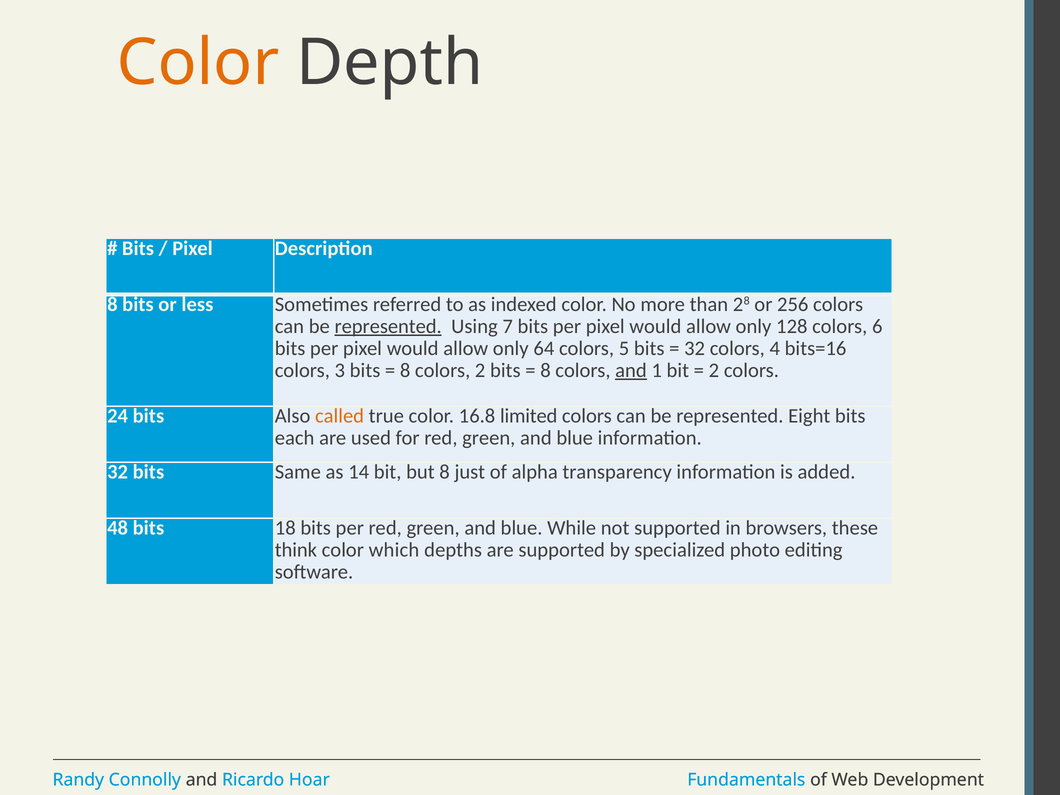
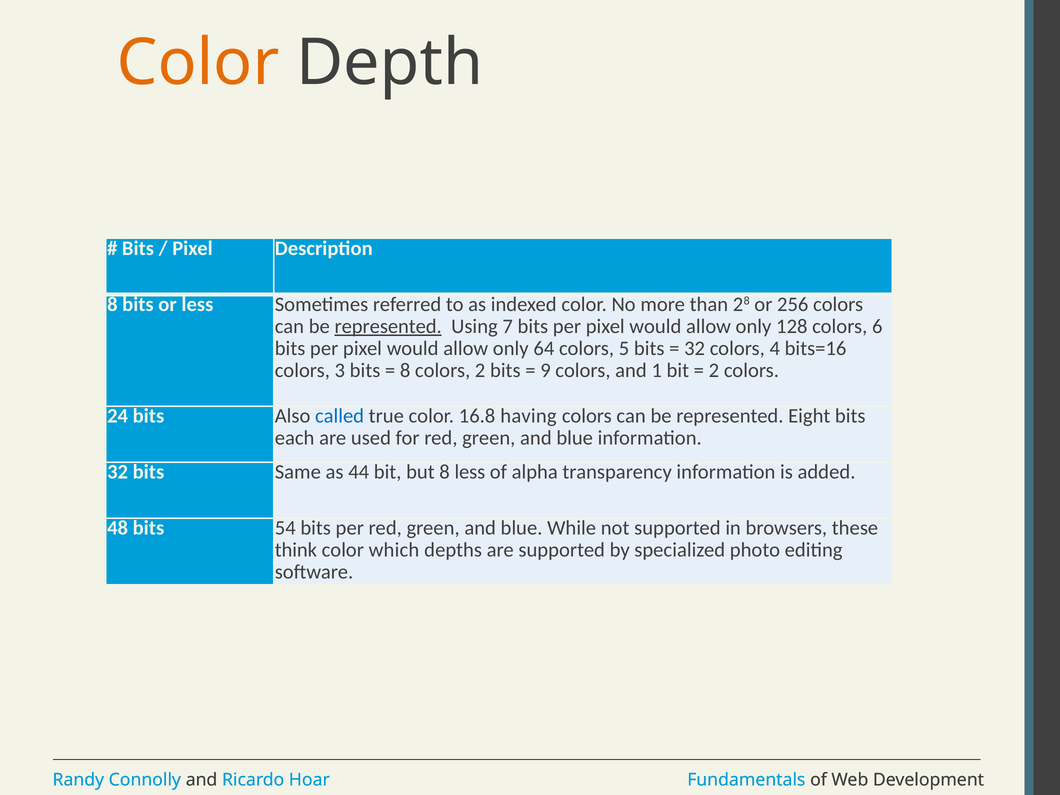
8 at (546, 370): 8 -> 9
and at (631, 370) underline: present -> none
called colour: orange -> blue
limited: limited -> having
14: 14 -> 44
8 just: just -> less
18: 18 -> 54
